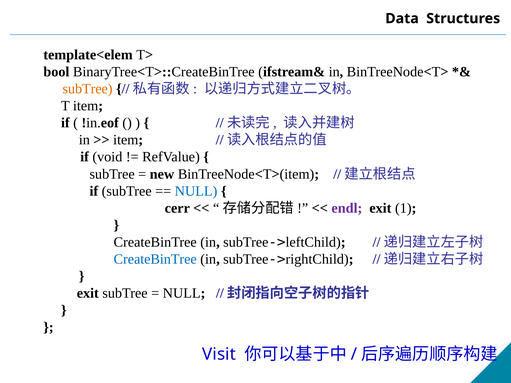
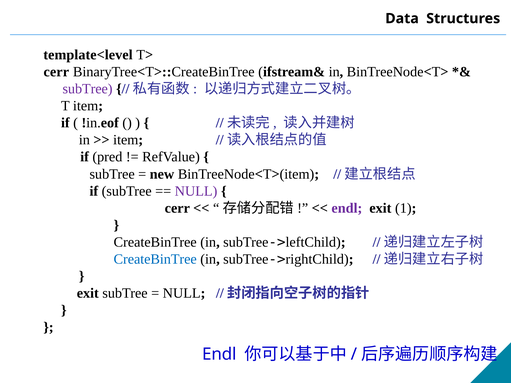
template<elem: template<elem -> template<level
bool at (56, 72): bool -> cerr
subTree at (88, 89) colour: orange -> purple
void: void -> pred
NULL at (196, 191) colour: blue -> purple
Visit at (219, 354): Visit -> Endl
